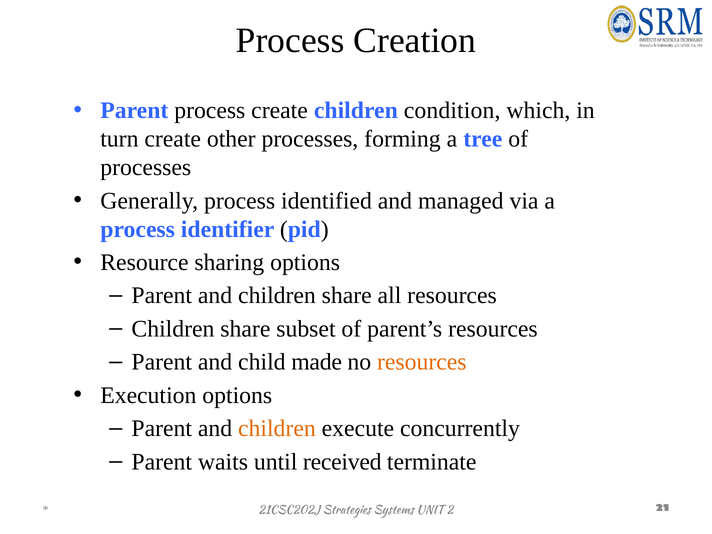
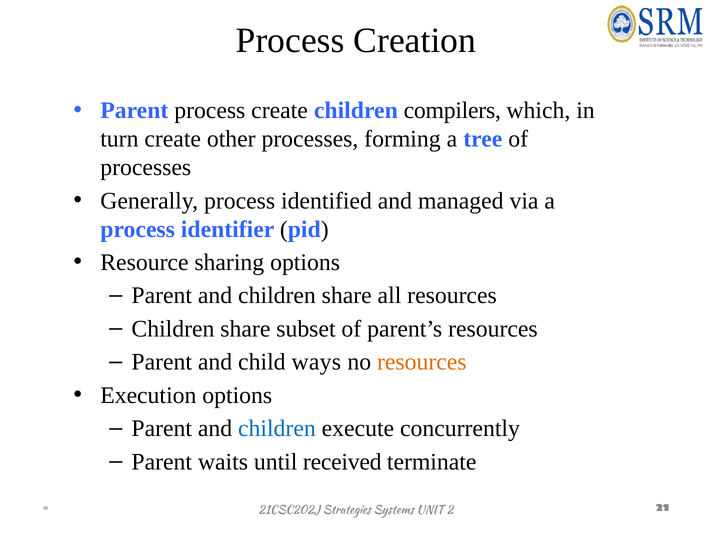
condition: condition -> compilers
made: made -> ways
children at (277, 429) colour: orange -> blue
